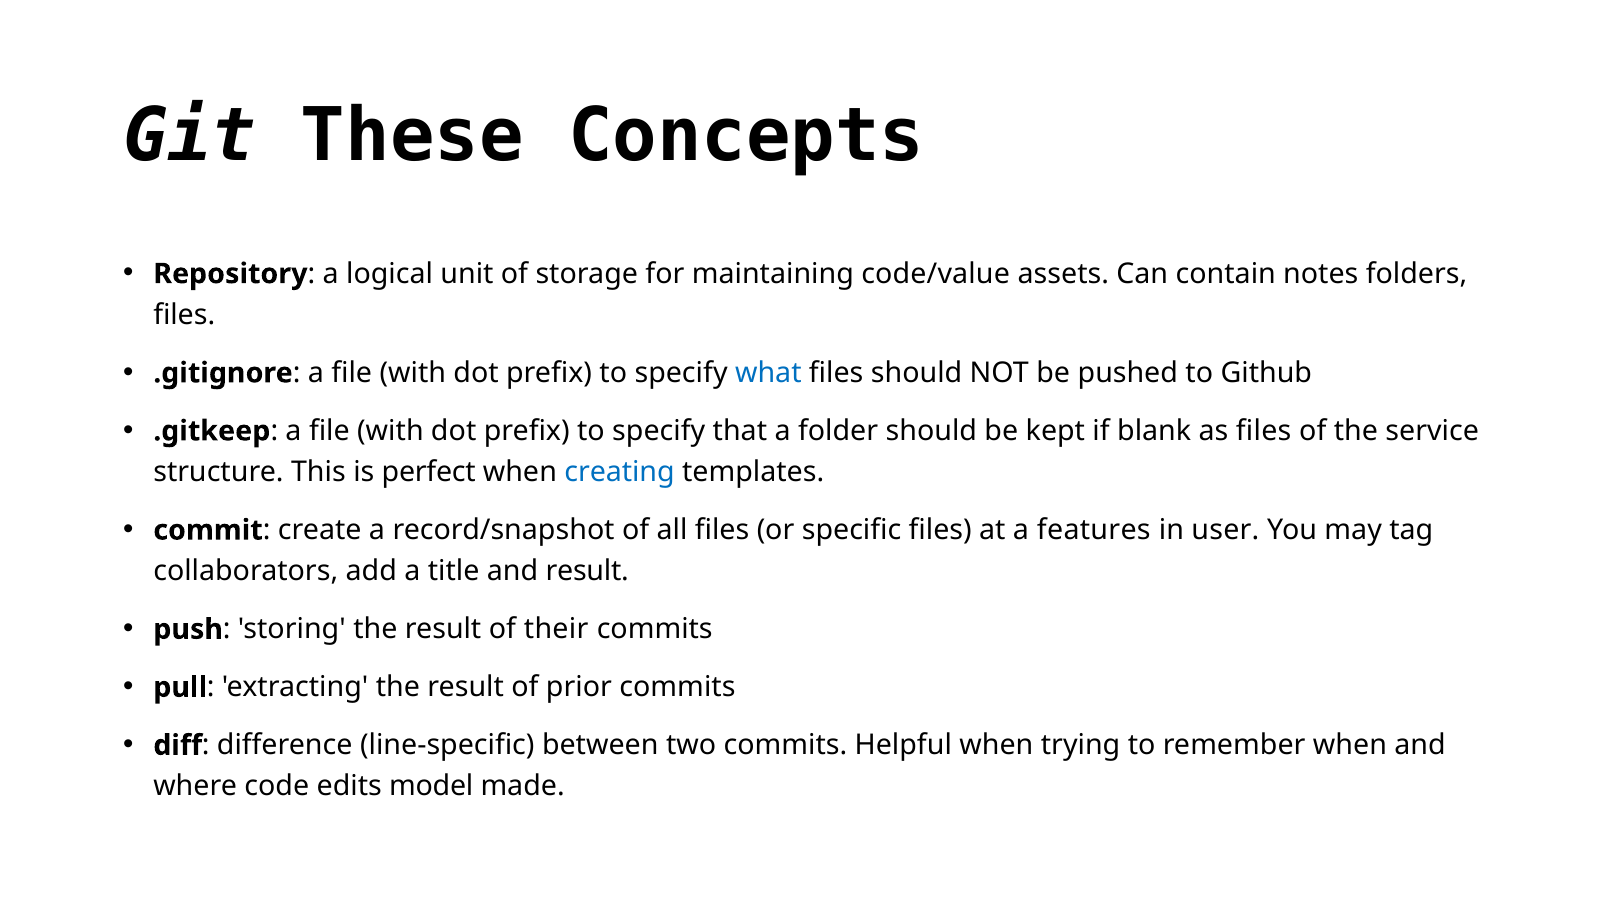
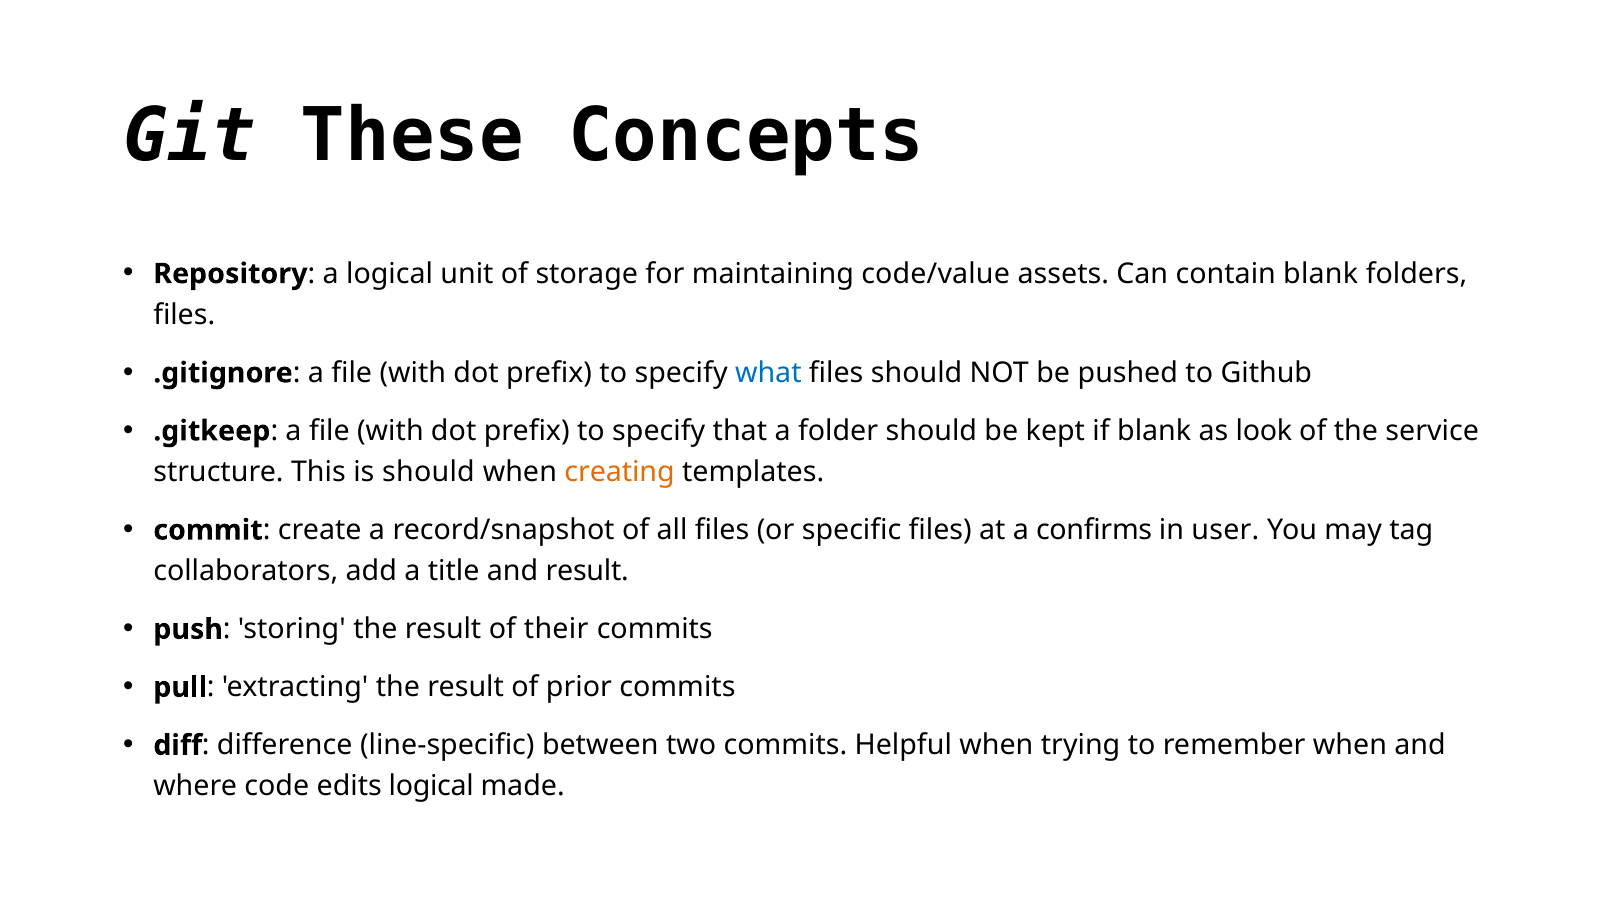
contain notes: notes -> blank
as files: files -> look
is perfect: perfect -> should
creating colour: blue -> orange
features: features -> confirms
edits model: model -> logical
